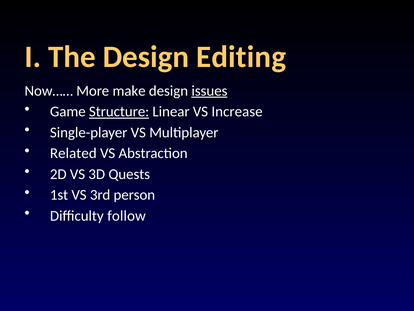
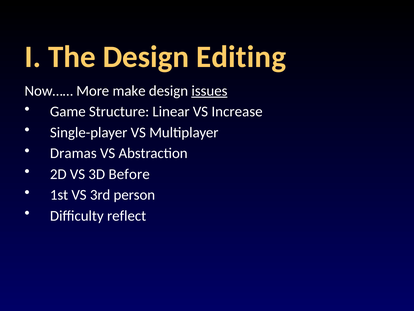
Structure underline: present -> none
Related: Related -> Dramas
Quests: Quests -> Before
follow: follow -> reflect
